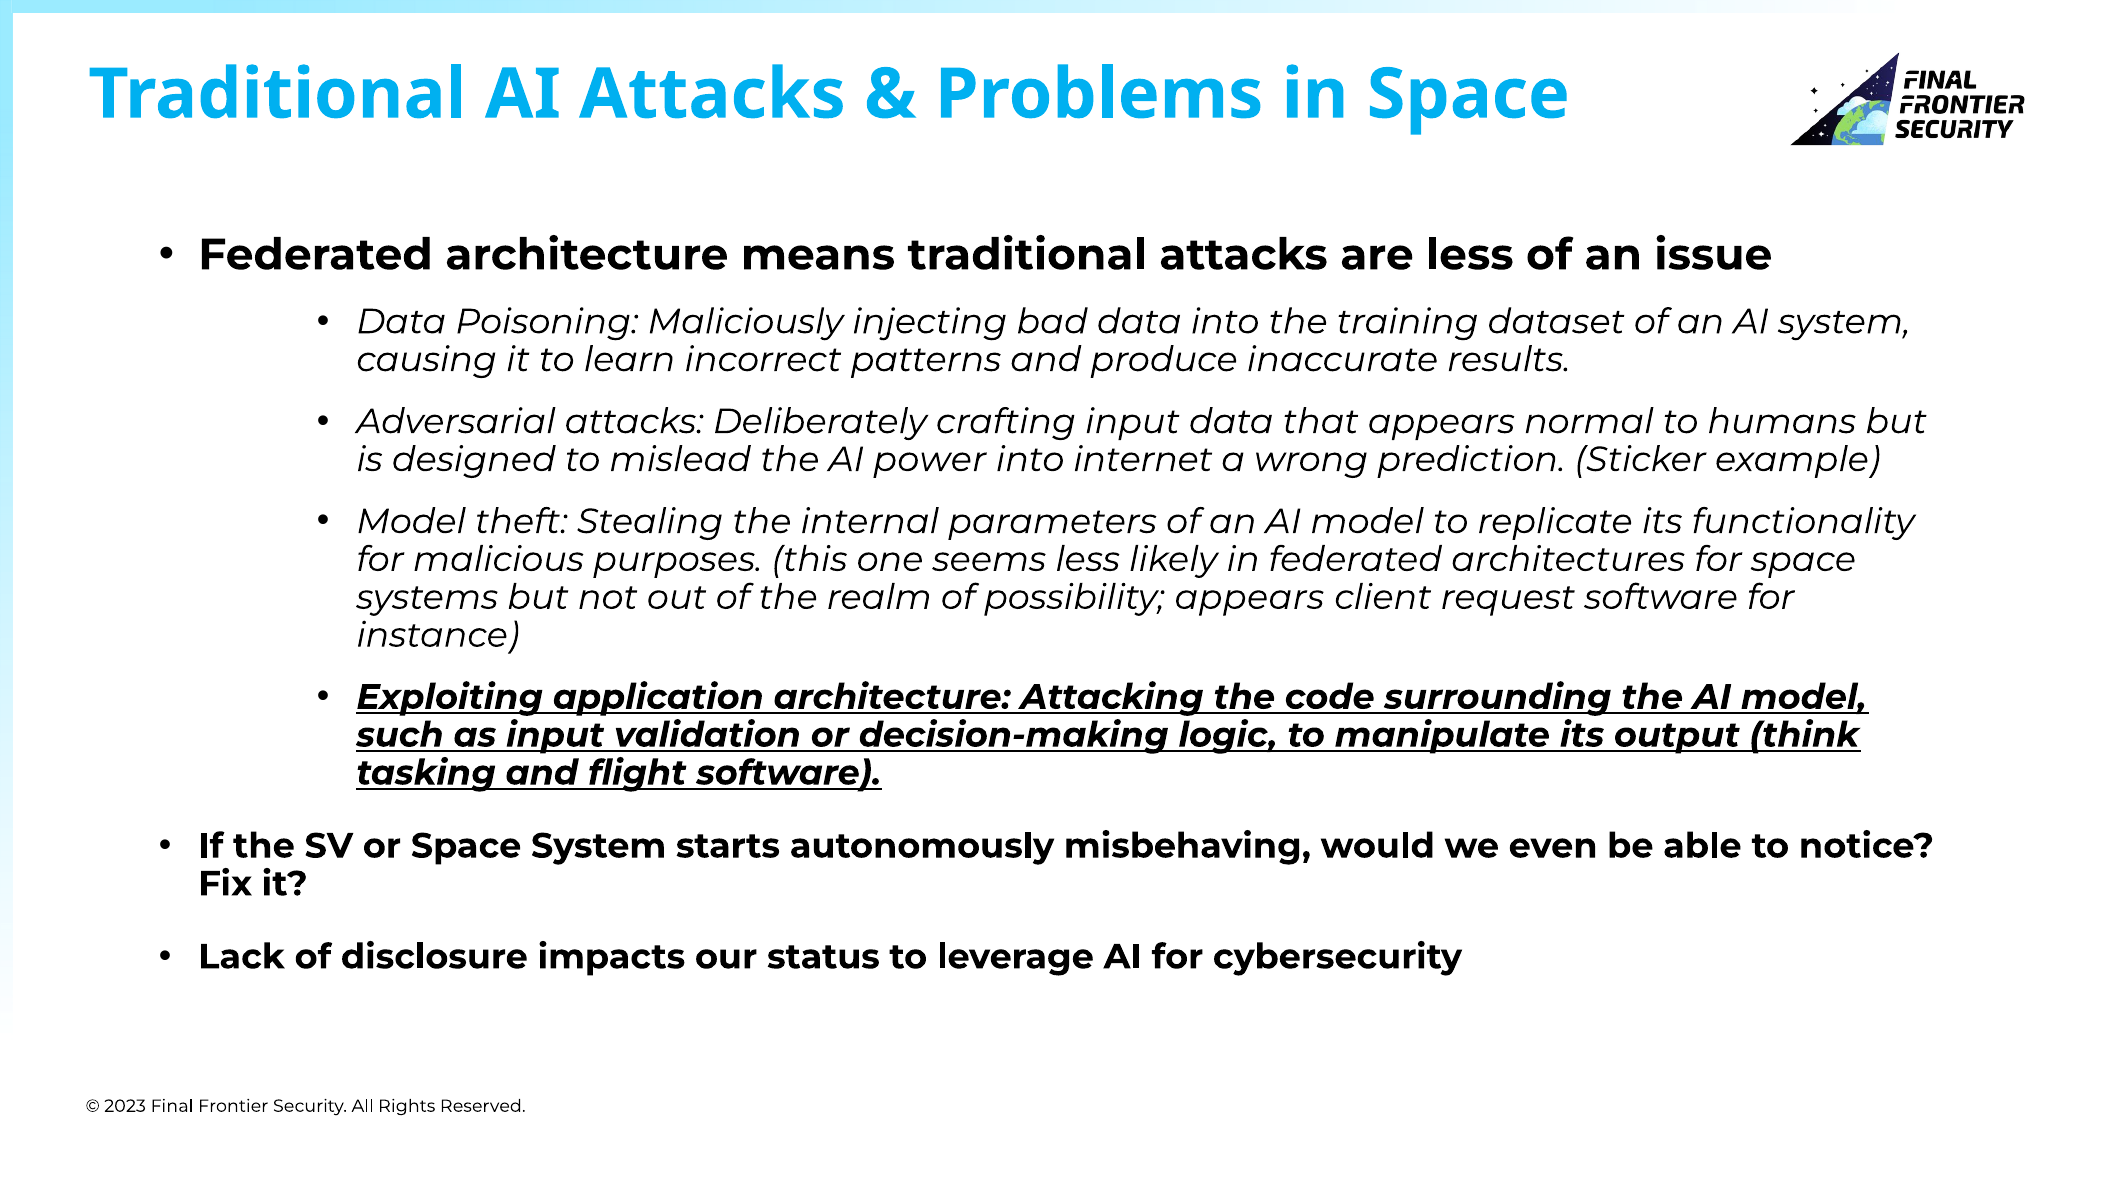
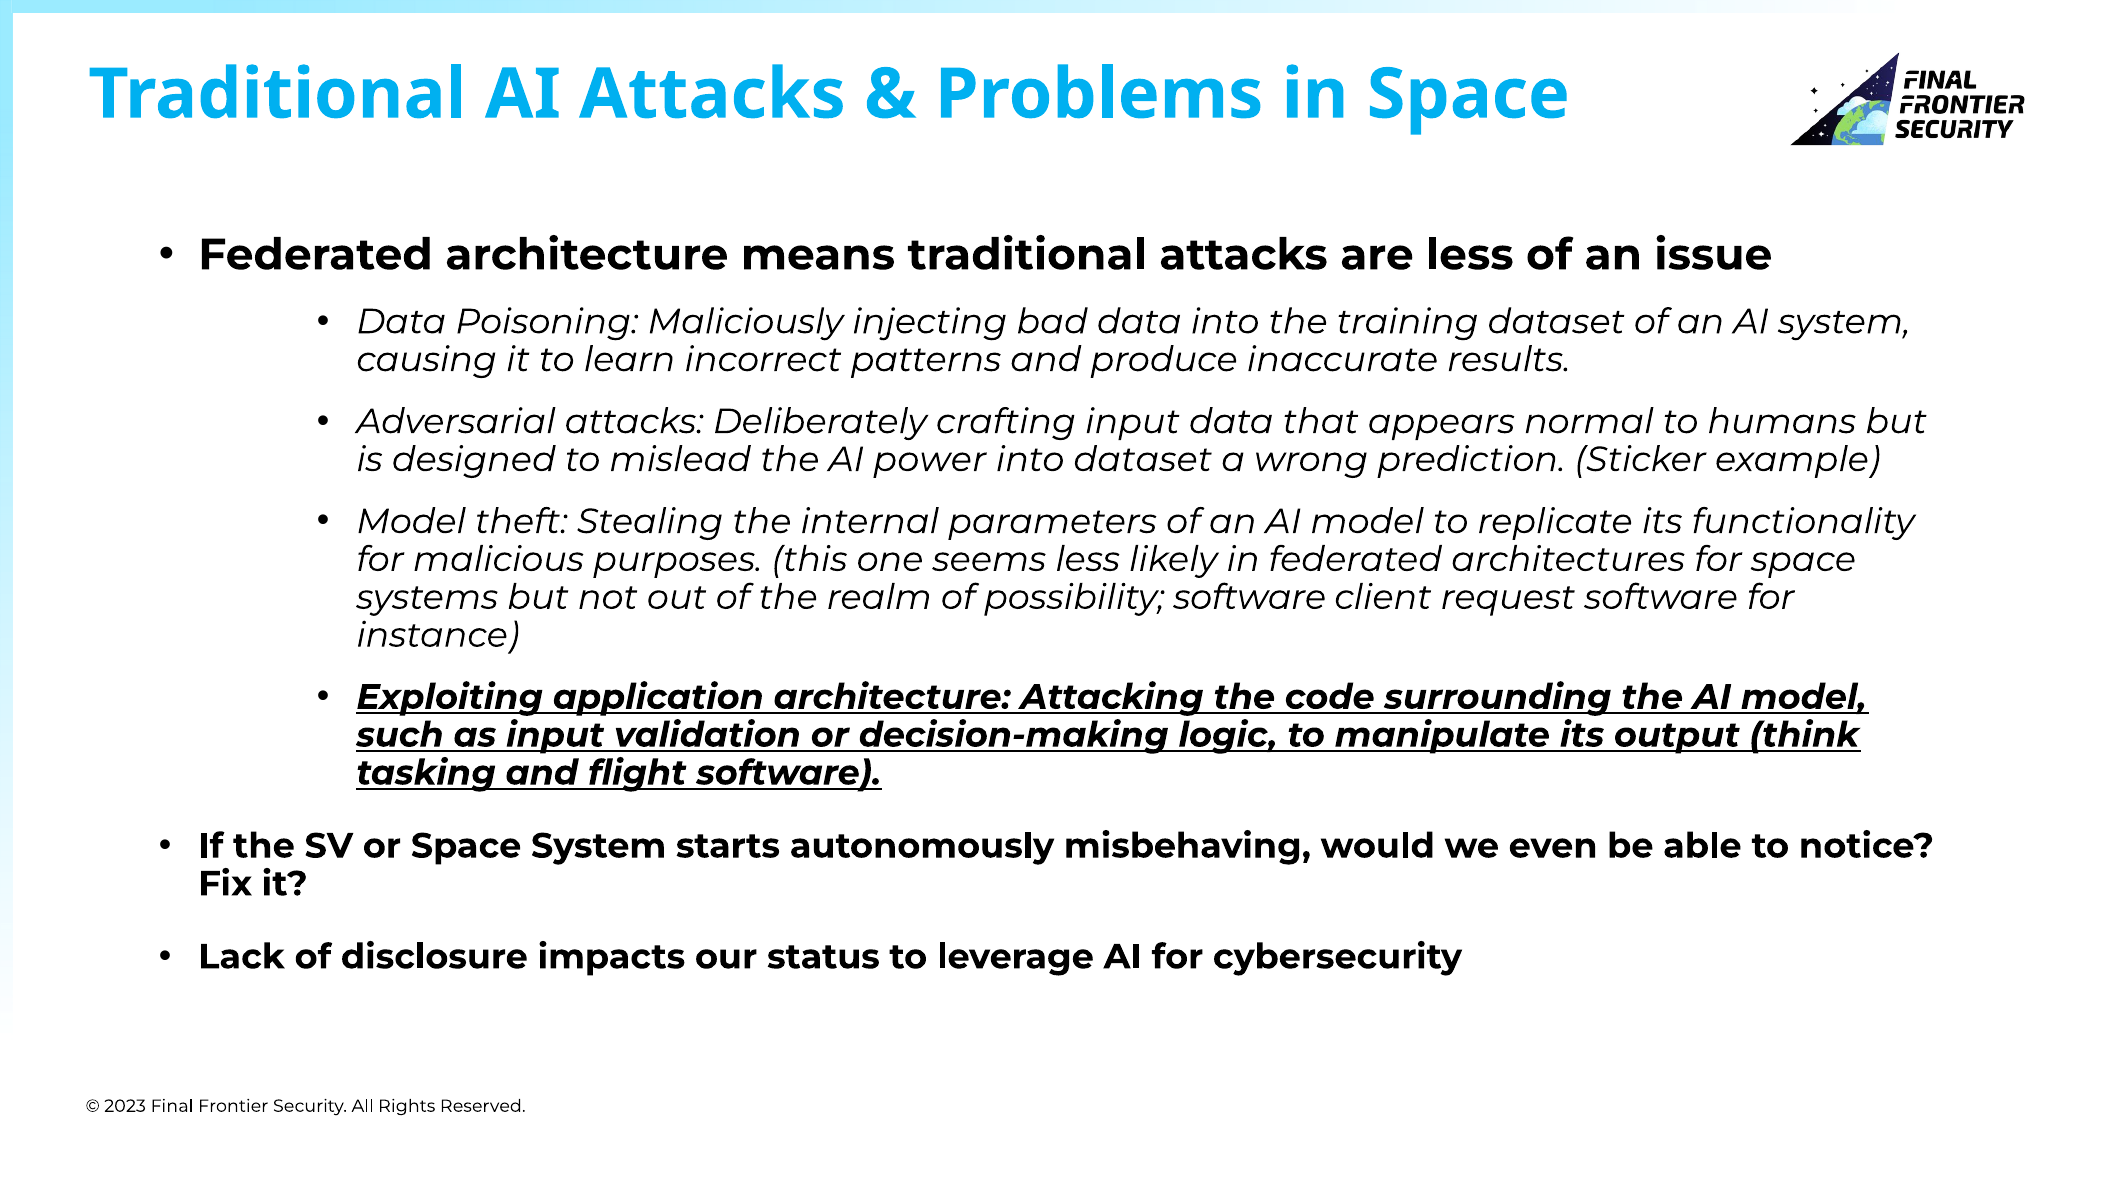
into internet: internet -> dataset
possibility appears: appears -> software
